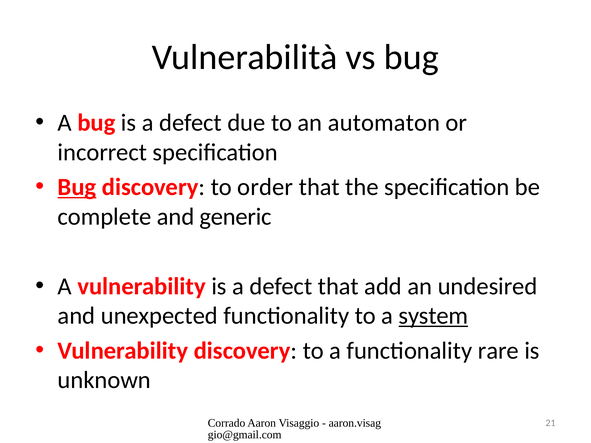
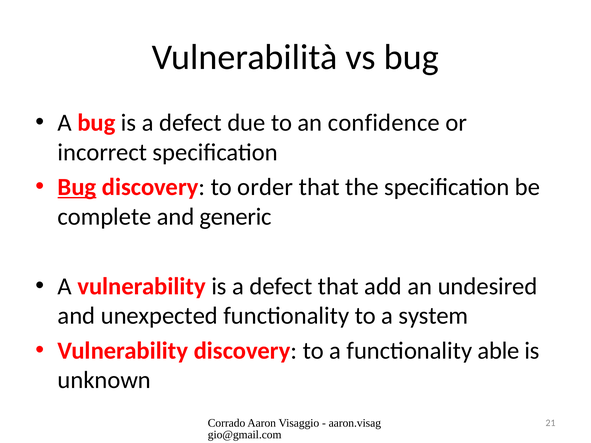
automaton: automaton -> confidence
system underline: present -> none
rare: rare -> able
